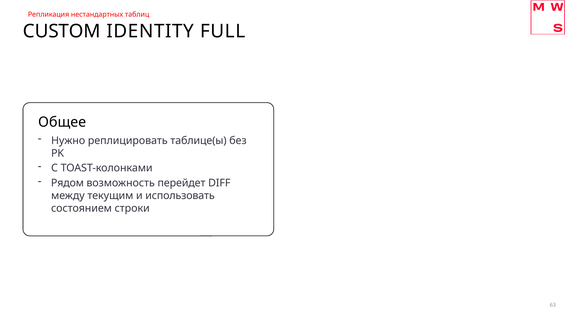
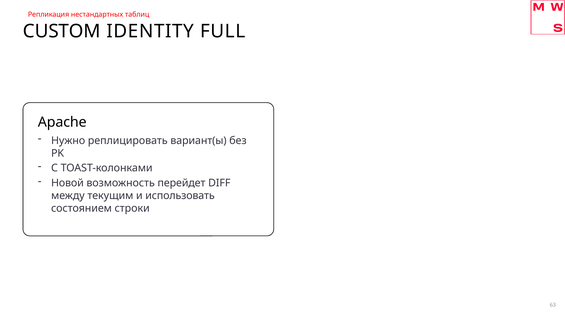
Общее: Общее -> Apache
таблице(ы: таблице(ы -> вариант(ы
Рядом: Рядом -> Новой
